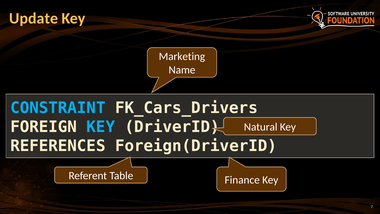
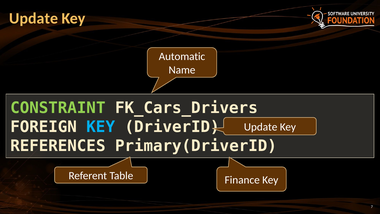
Marketing: Marketing -> Automatic
CONSTRAINT colour: light blue -> light green
Natural at (261, 127): Natural -> Update
Foreign(DriverID: Foreign(DriverID -> Primary(DriverID
